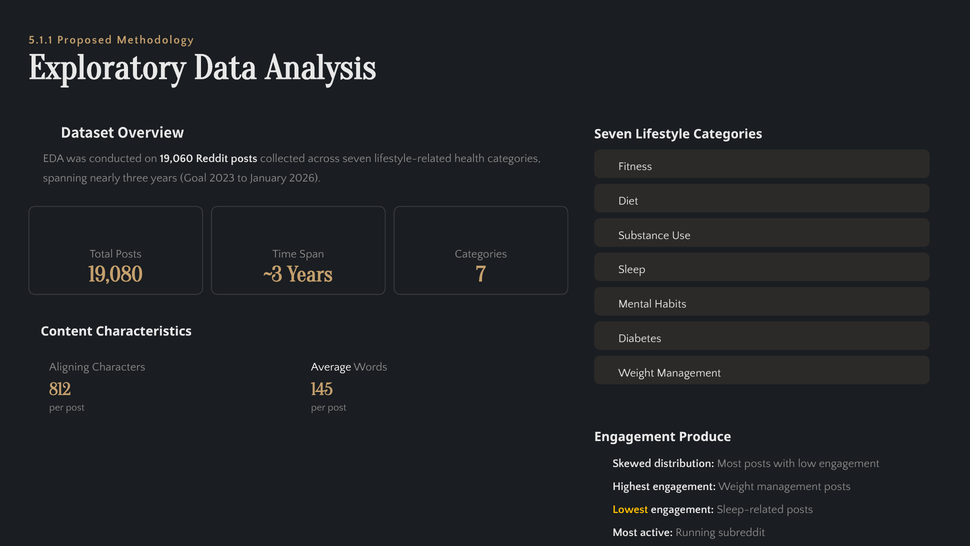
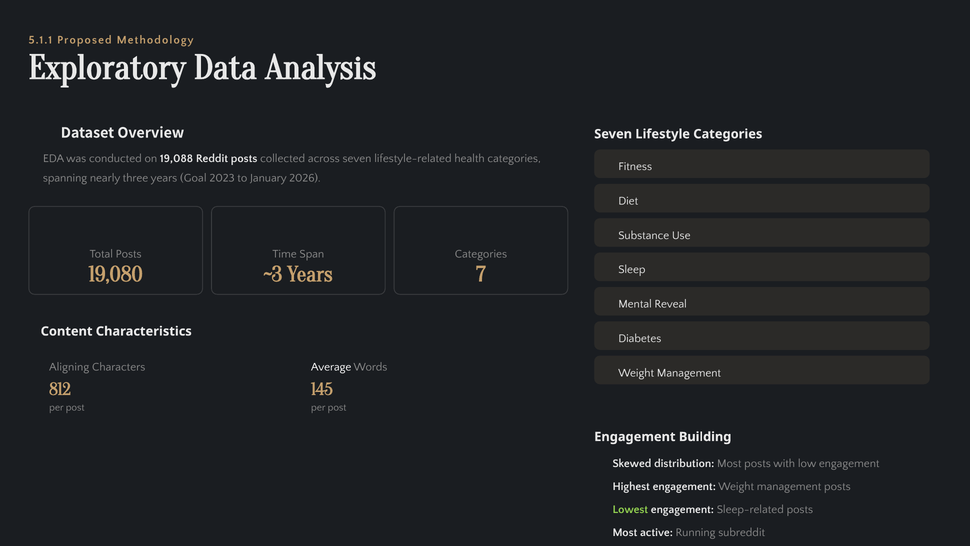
19,060: 19,060 -> 19,088
Habits: Habits -> Reveal
Produce: Produce -> Building
Lowest colour: yellow -> light green
